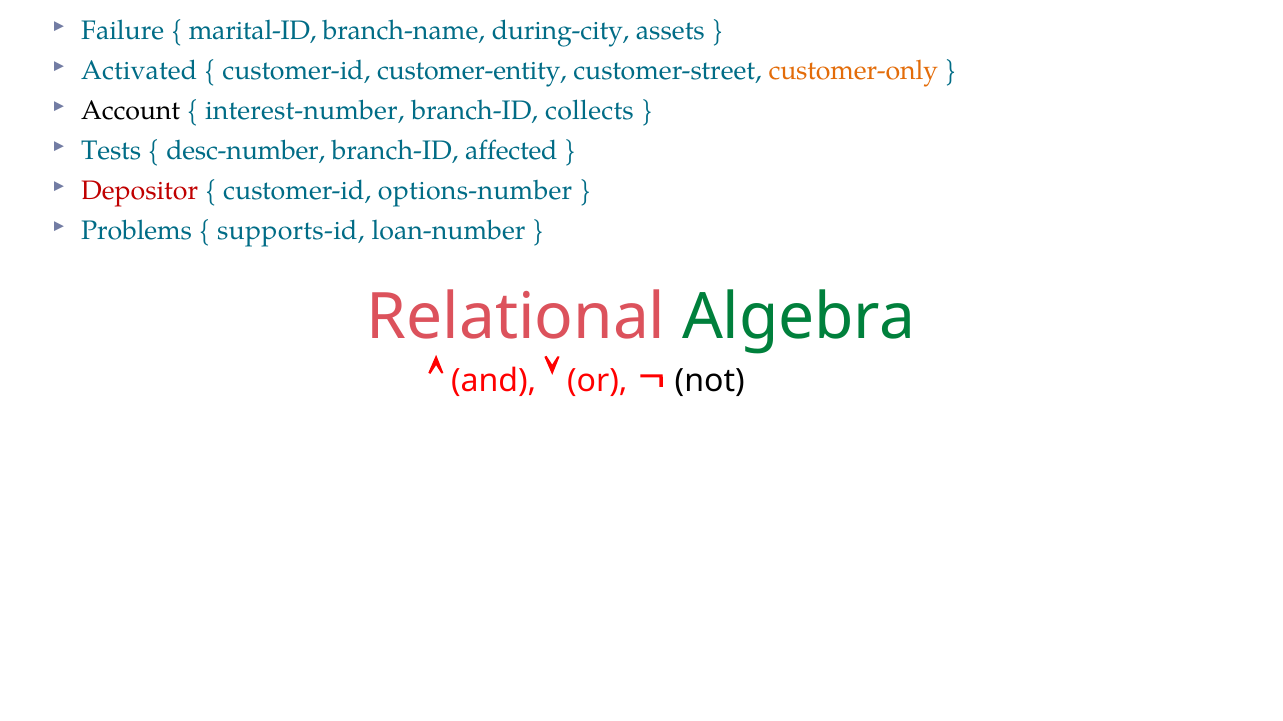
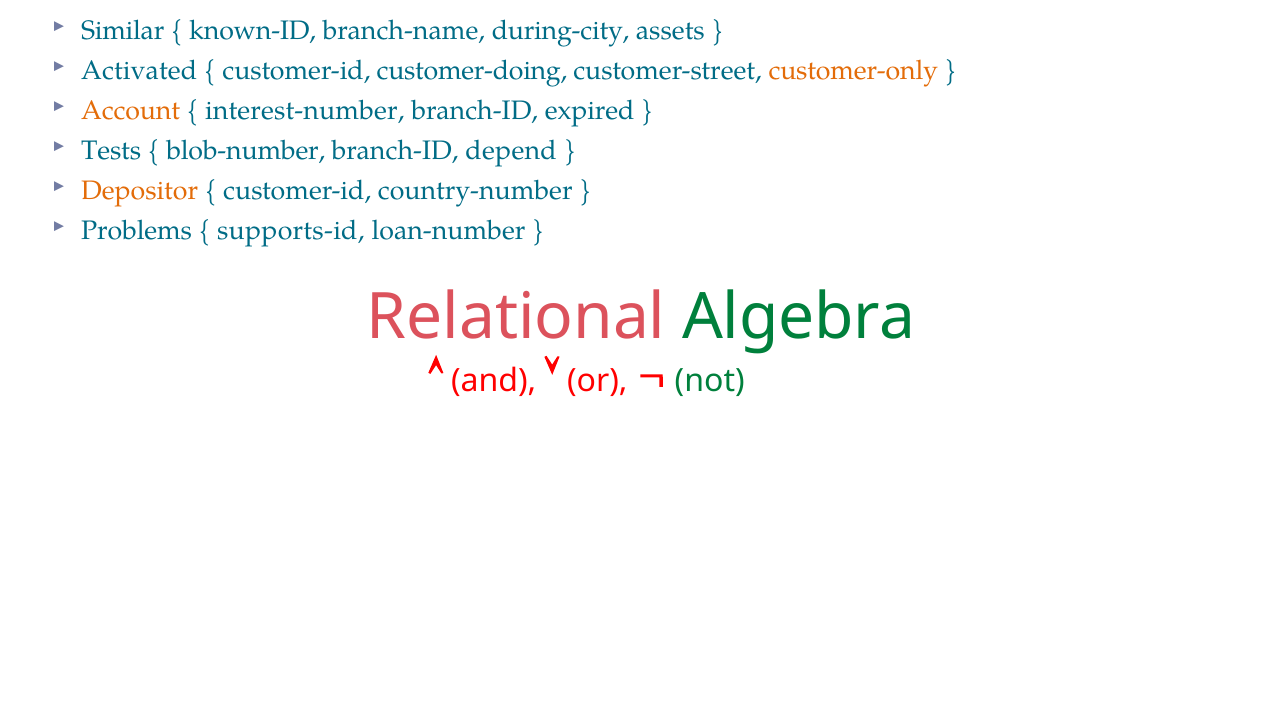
Failure: Failure -> Similar
marital-ID: marital-ID -> known-ID
customer-entity: customer-entity -> customer-doing
Account colour: black -> orange
collects: collects -> expired
desc-number: desc-number -> blob-number
affected: affected -> depend
Depositor colour: red -> orange
options-number: options-number -> country-number
not colour: black -> green
